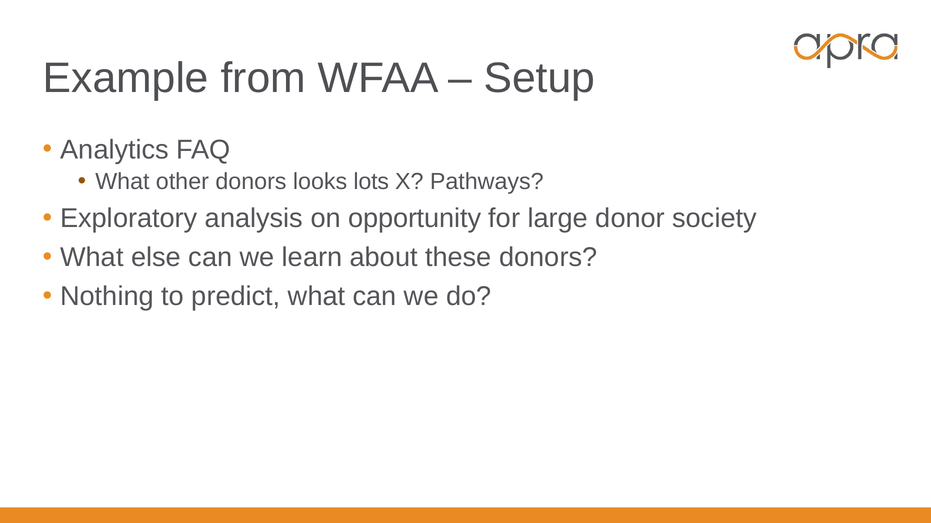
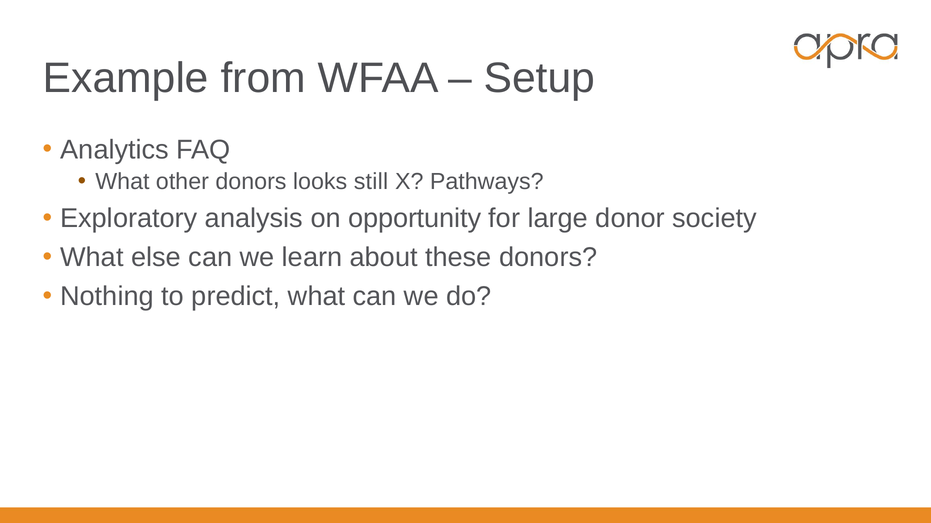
lots: lots -> still
